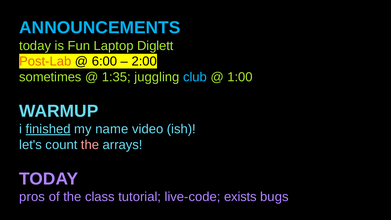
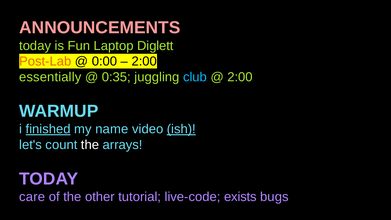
ANNOUNCEMENTS colour: light blue -> pink
6:00: 6:00 -> 0:00
sometimes: sometimes -> essentially
1:35: 1:35 -> 0:35
1:00 at (240, 77): 1:00 -> 2:00
ish underline: none -> present
the at (90, 145) colour: pink -> white
pros: pros -> care
class: class -> other
